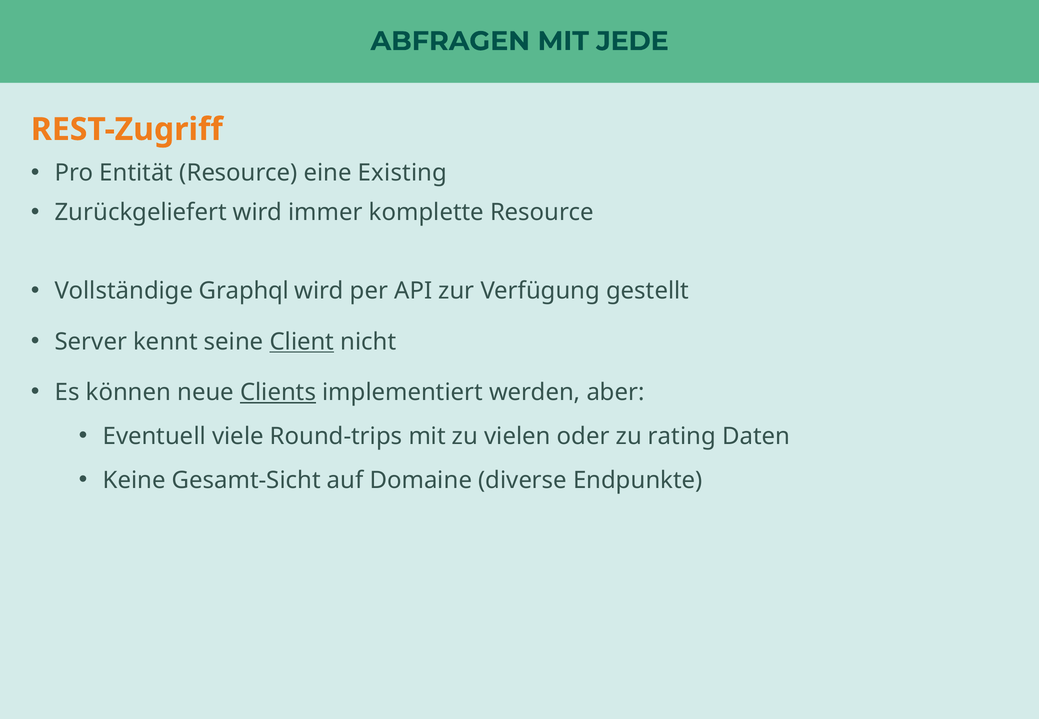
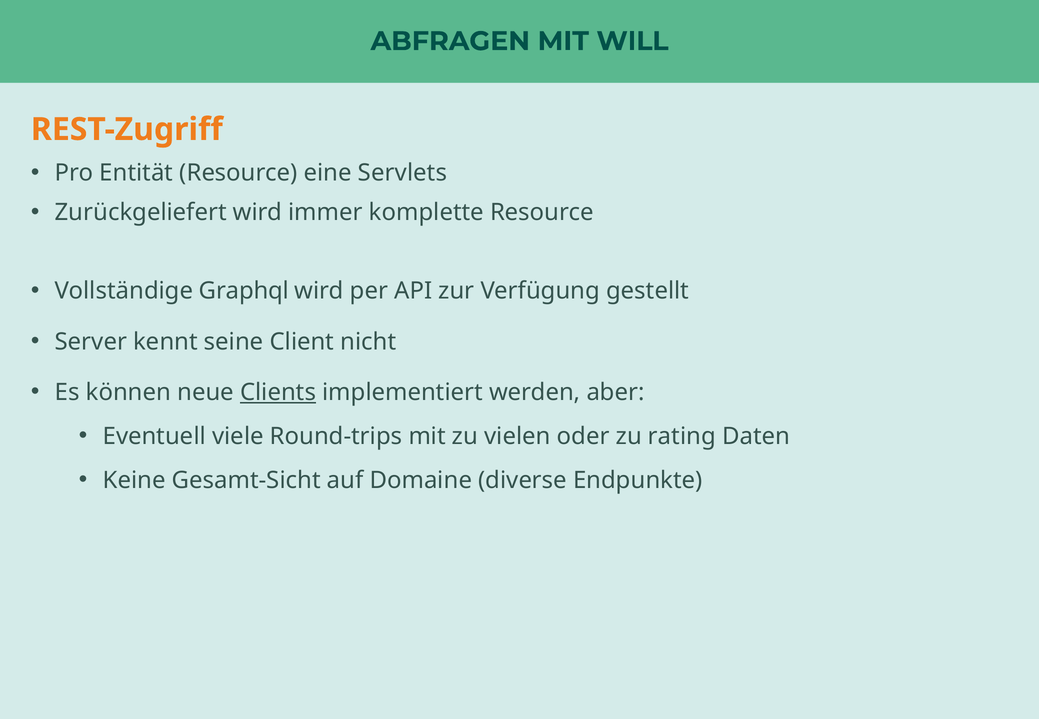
JEDE: JEDE -> WILL
Existing: Existing -> Servlets
Client underline: present -> none
